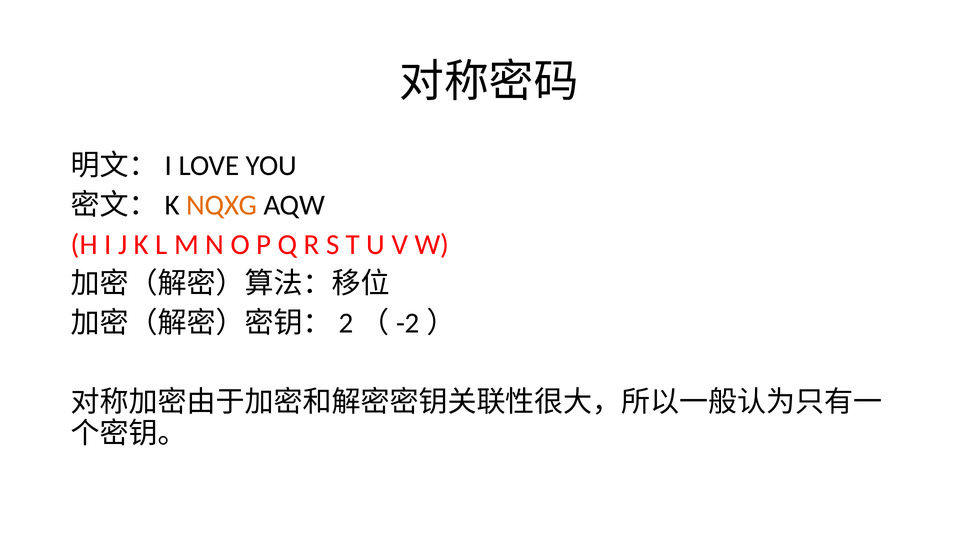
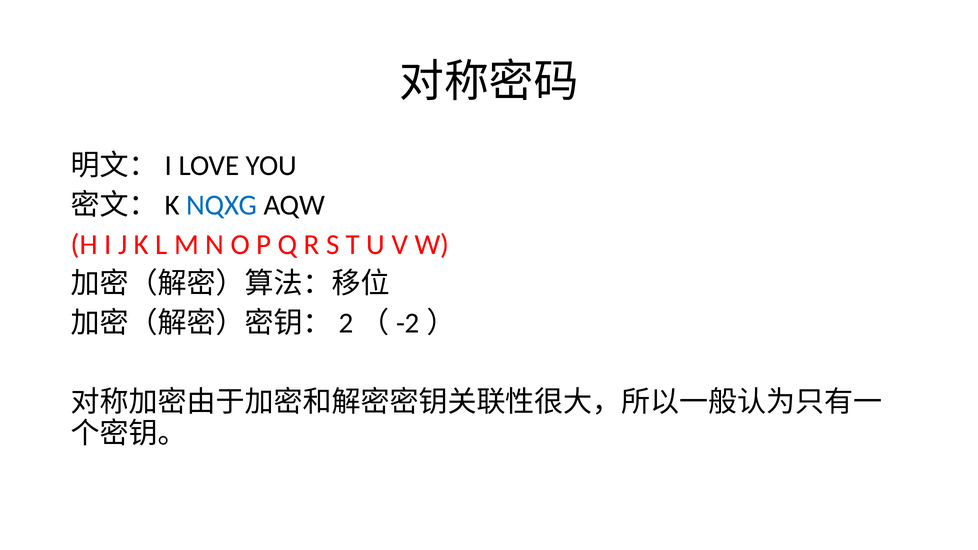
NQXG colour: orange -> blue
